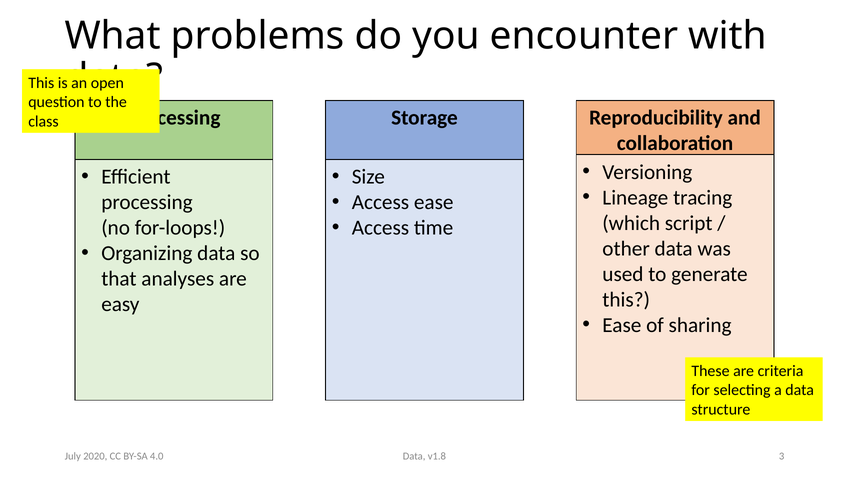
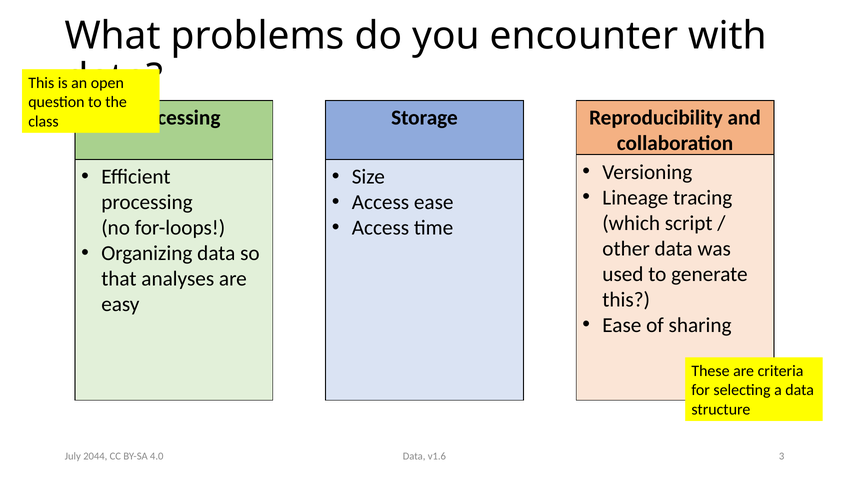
v1.8: v1.8 -> v1.6
2020: 2020 -> 2044
